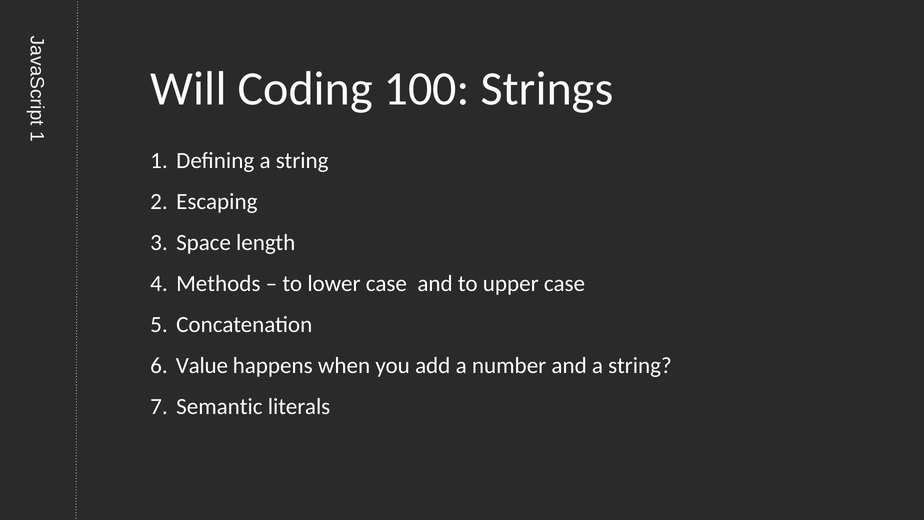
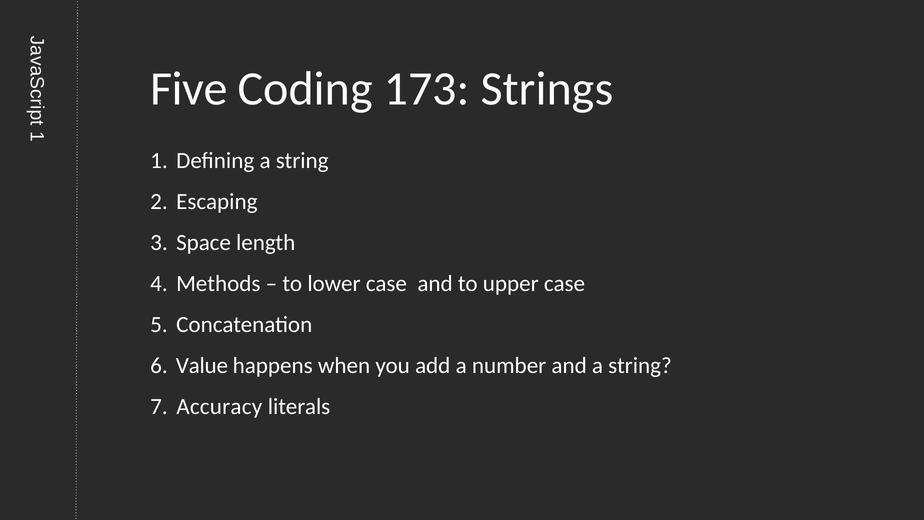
Will: Will -> Five
100: 100 -> 173
Semantic: Semantic -> Accuracy
